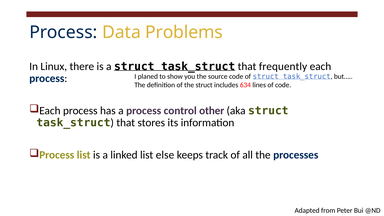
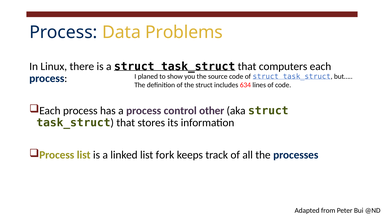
frequently: frequently -> computers
else: else -> fork
